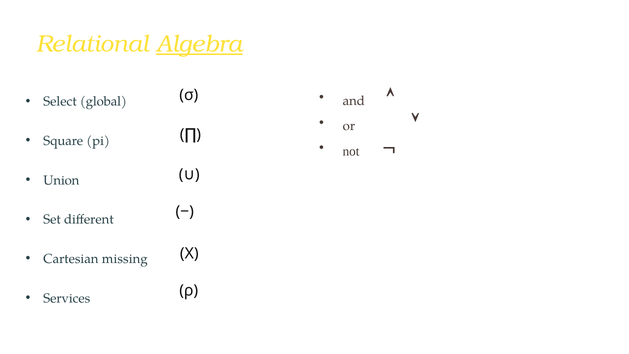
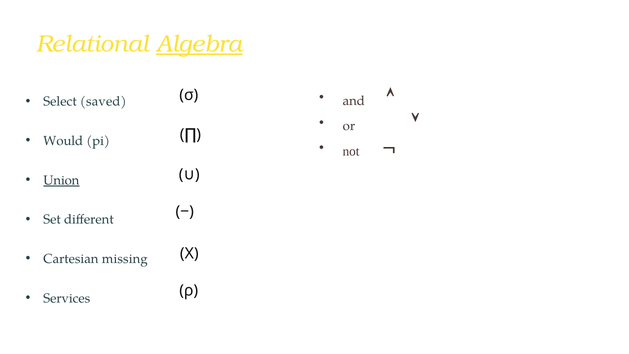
global: global -> saved
Square: Square -> Would
Union underline: none -> present
